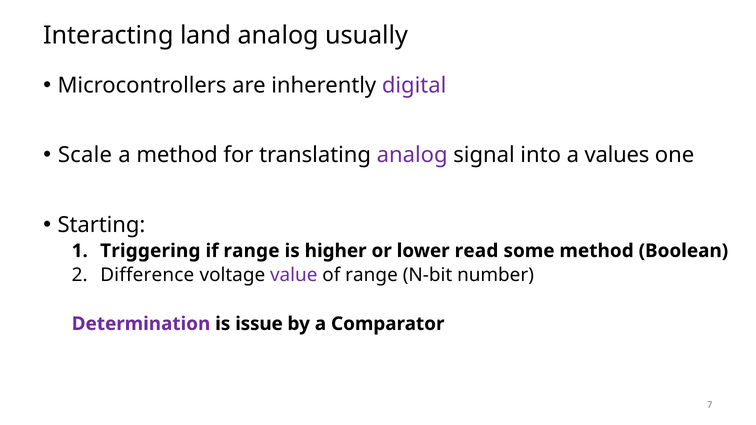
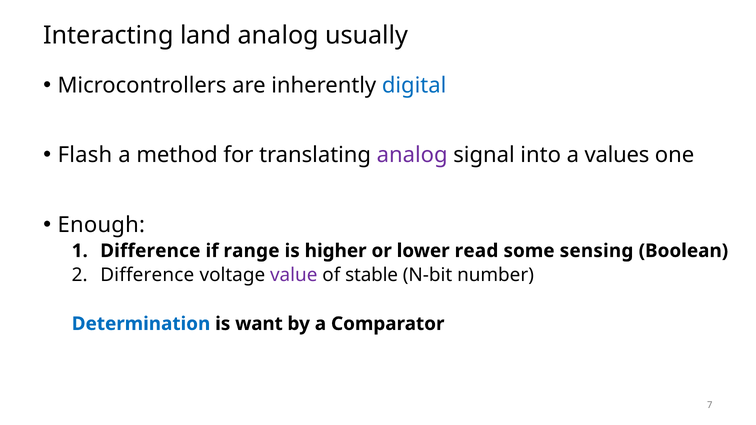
digital colour: purple -> blue
Scale: Scale -> Flash
Starting: Starting -> Enough
Triggering at (150, 251): Triggering -> Difference
some method: method -> sensing
of range: range -> stable
Determination colour: purple -> blue
issue: issue -> want
